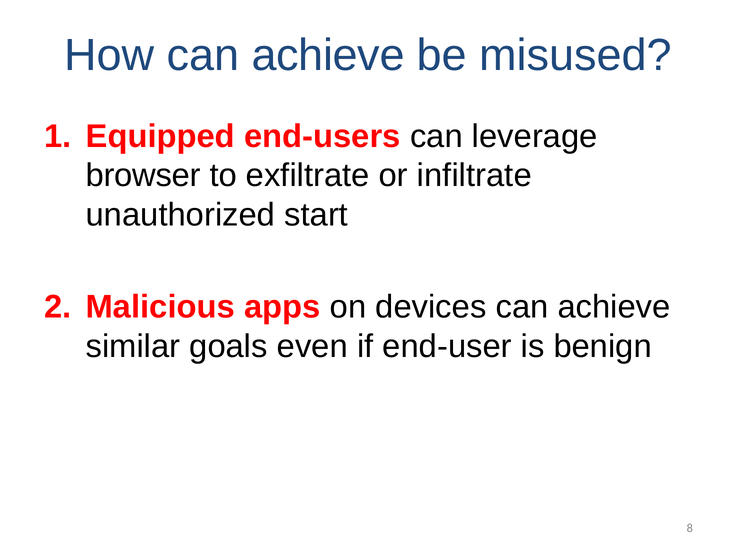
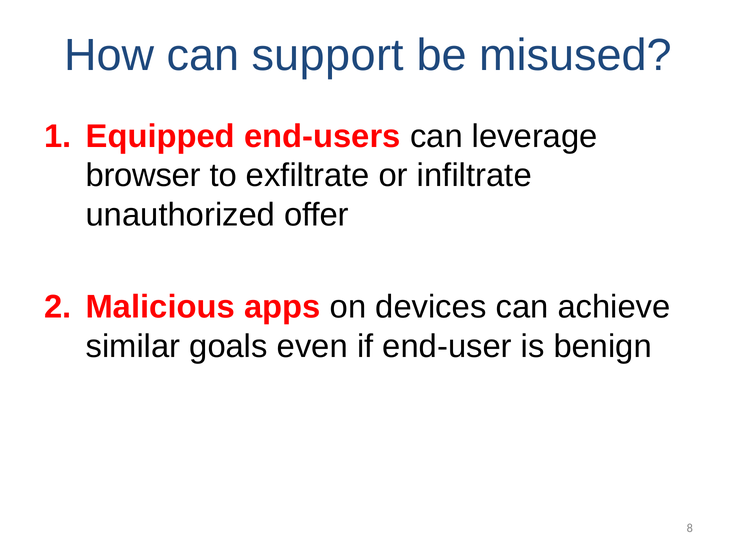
How can achieve: achieve -> support
start: start -> offer
